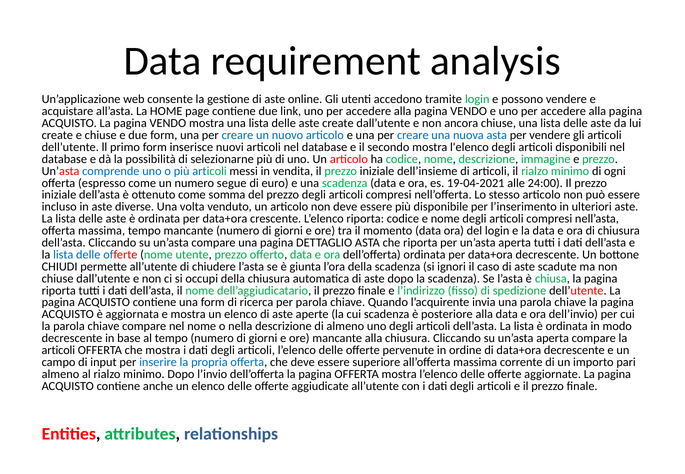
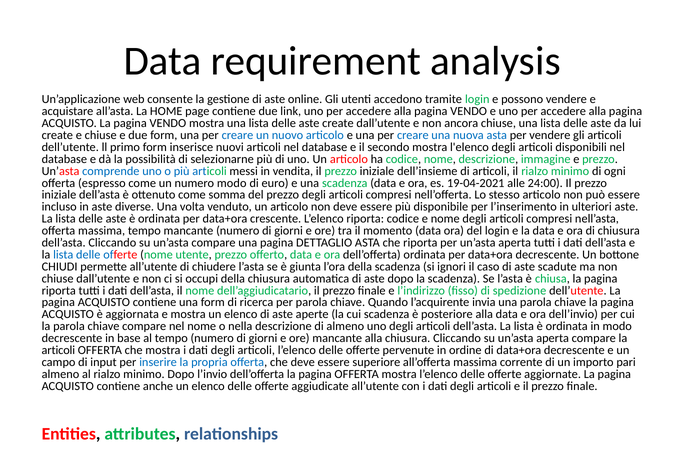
numero segue: segue -> modo
